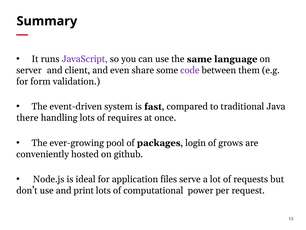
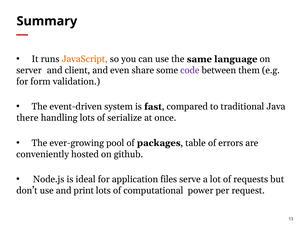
JavaScript colour: purple -> orange
requires: requires -> serialize
login: login -> table
grows: grows -> errors
